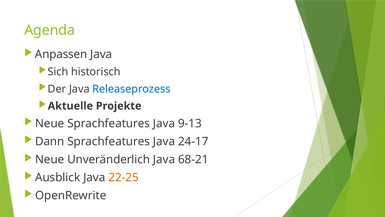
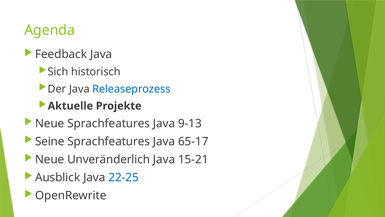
Anpassen: Anpassen -> Feedback
Dann: Dann -> Seine
24-17: 24-17 -> 65-17
68-21: 68-21 -> 15-21
22-25 colour: orange -> blue
